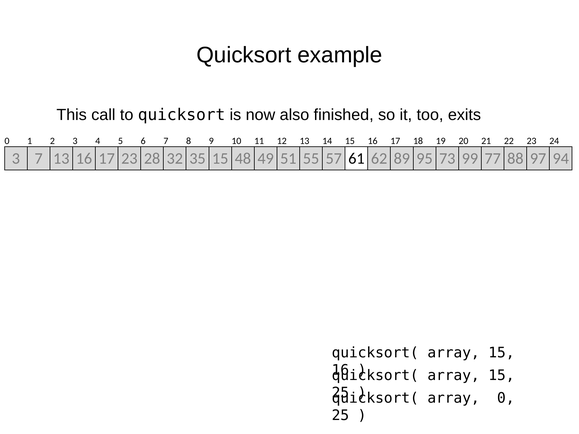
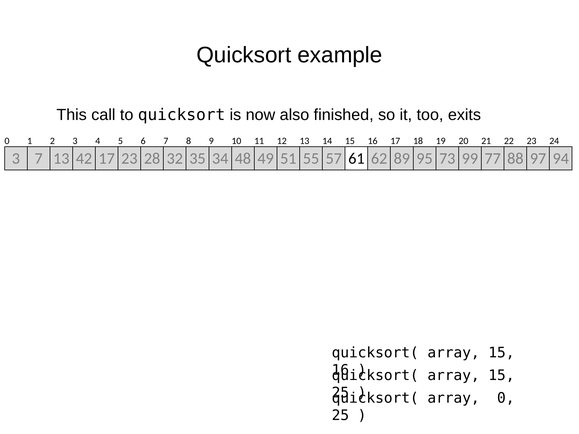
13 16: 16 -> 42
35 15: 15 -> 34
